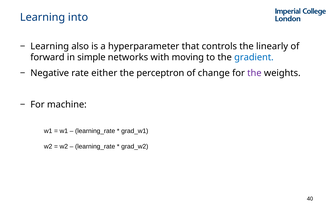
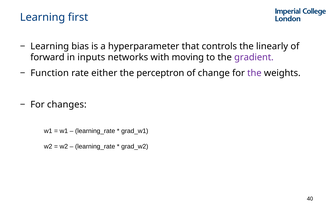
into: into -> first
also: also -> bias
simple: simple -> inputs
gradient colour: blue -> purple
Negative: Negative -> Function
machine: machine -> changes
